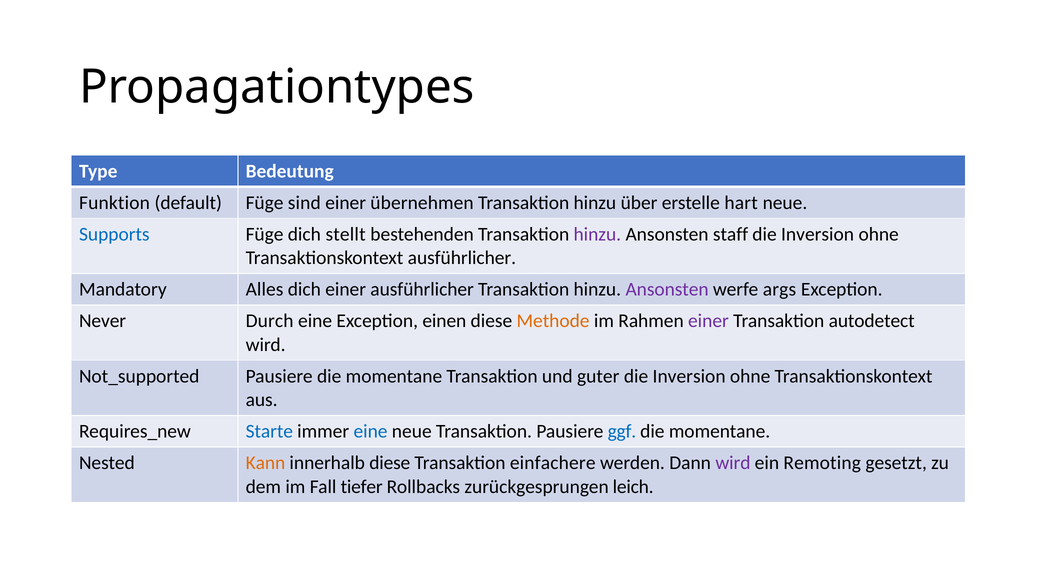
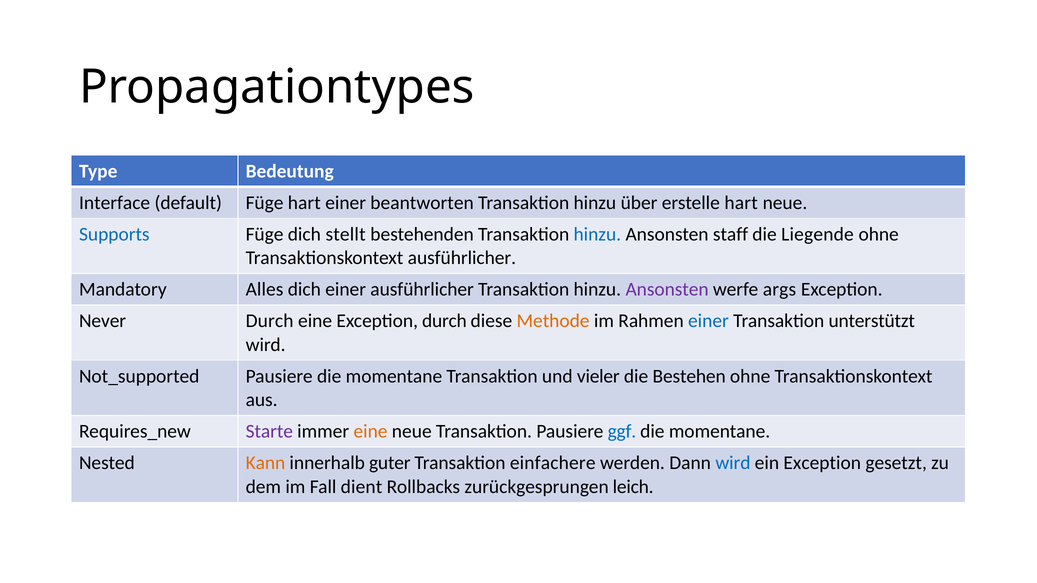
Funktion: Funktion -> Interface
Füge sind: sind -> hart
übernehmen: übernehmen -> beantworten
hinzu at (597, 234) colour: purple -> blue
Inversion at (818, 234): Inversion -> Liegende
Exception einen: einen -> durch
einer at (708, 321) colour: purple -> blue
autodetect: autodetect -> unterstützt
guter: guter -> vieler
Inversion at (689, 376): Inversion -> Bestehen
Starte colour: blue -> purple
eine at (371, 432) colour: blue -> orange
innerhalb diese: diese -> guter
wird at (733, 463) colour: purple -> blue
ein Remoting: Remoting -> Exception
tiefer: tiefer -> dient
